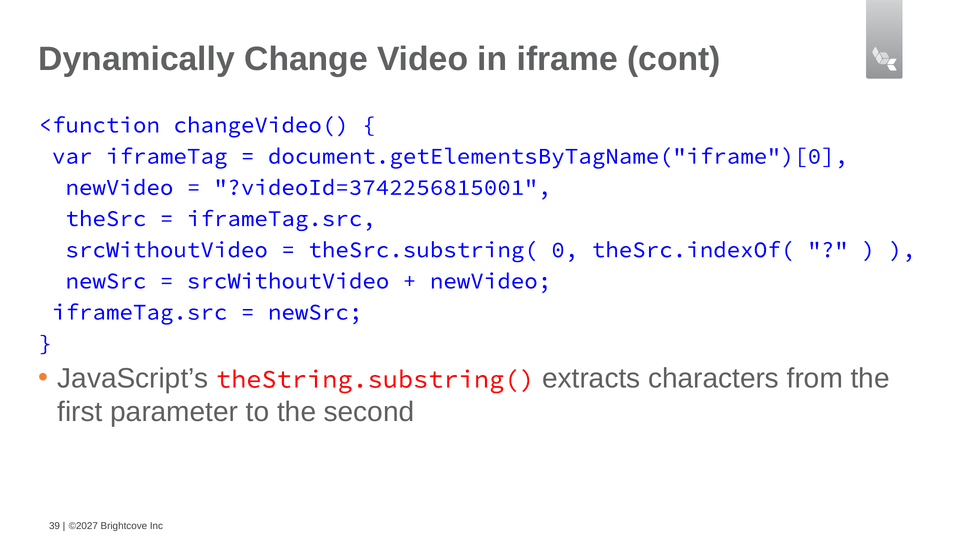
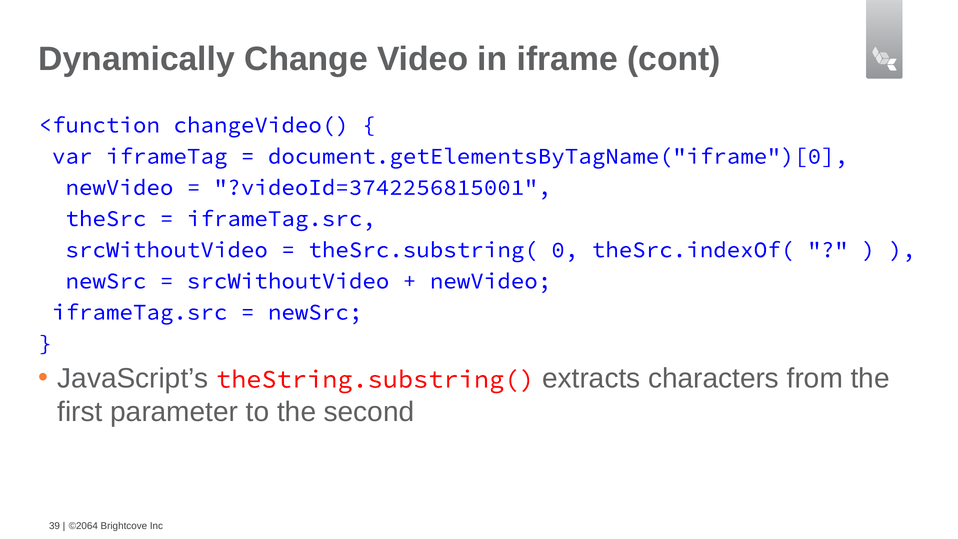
©2027: ©2027 -> ©2064
